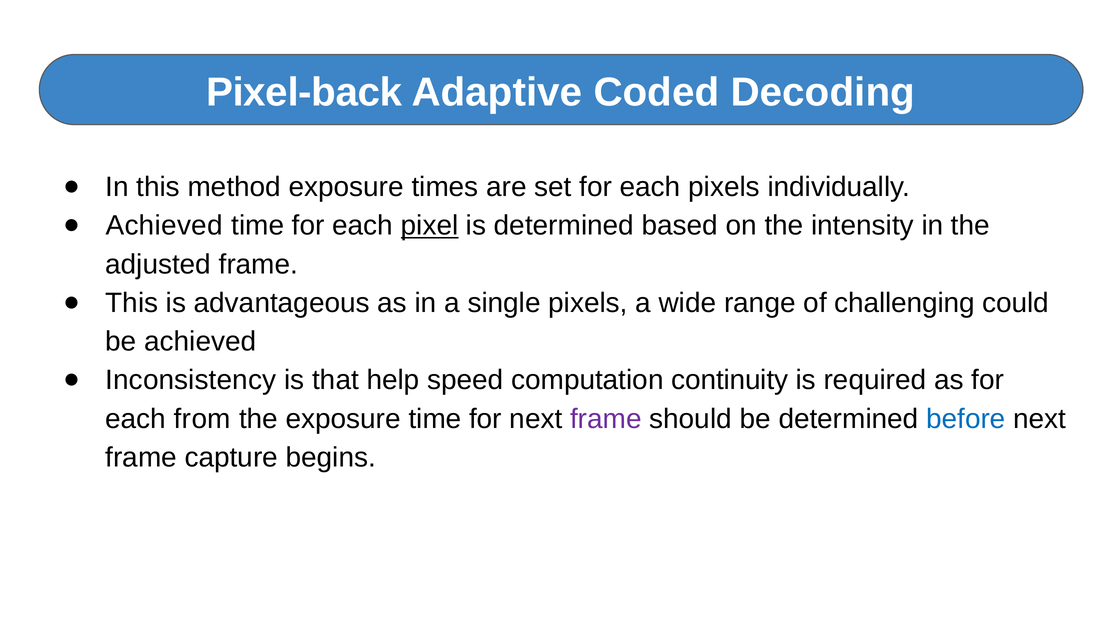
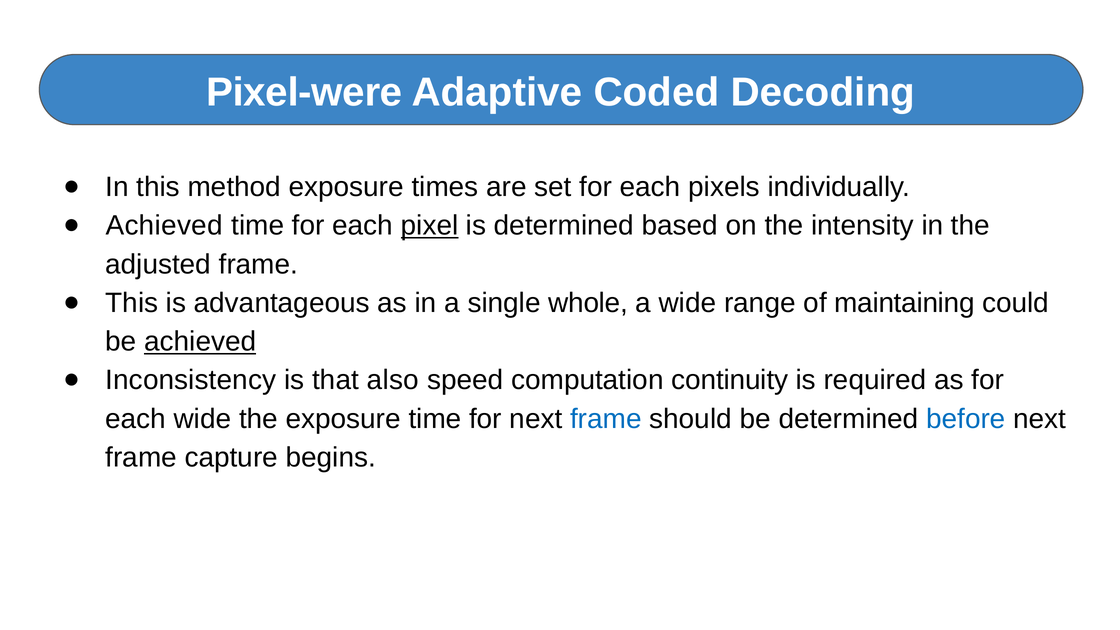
Pixel-back: Pixel-back -> Pixel-were
single pixels: pixels -> whole
challenging: challenging -> maintaining
achieved at (200, 342) underline: none -> present
help: help -> also
each from: from -> wide
frame at (606, 419) colour: purple -> blue
